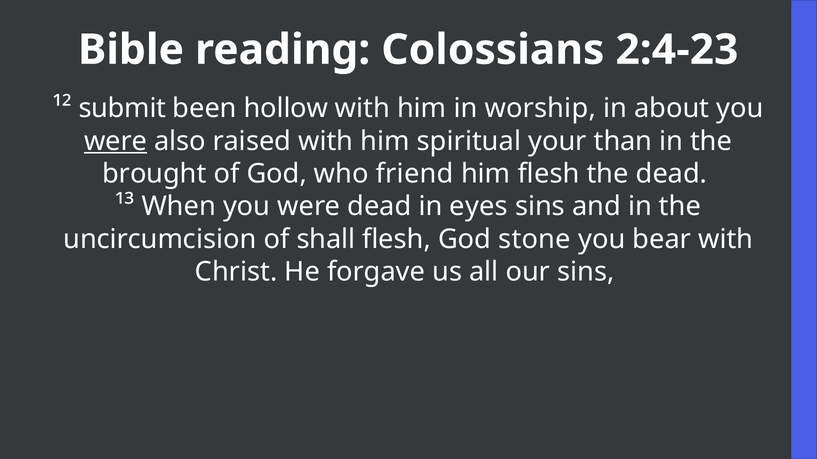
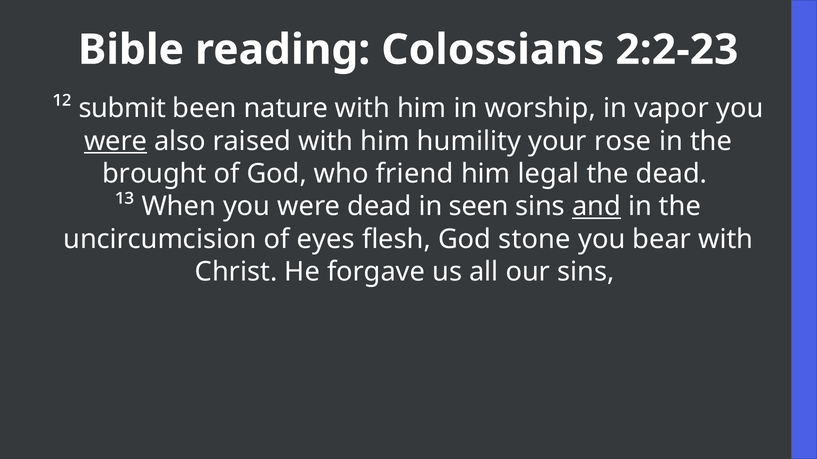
2:4-23: 2:4-23 -> 2:2-23
hollow: hollow -> nature
about: about -> vapor
spiritual: spiritual -> humility
than: than -> rose
him flesh: flesh -> legal
eyes: eyes -> seen
and underline: none -> present
shall: shall -> eyes
